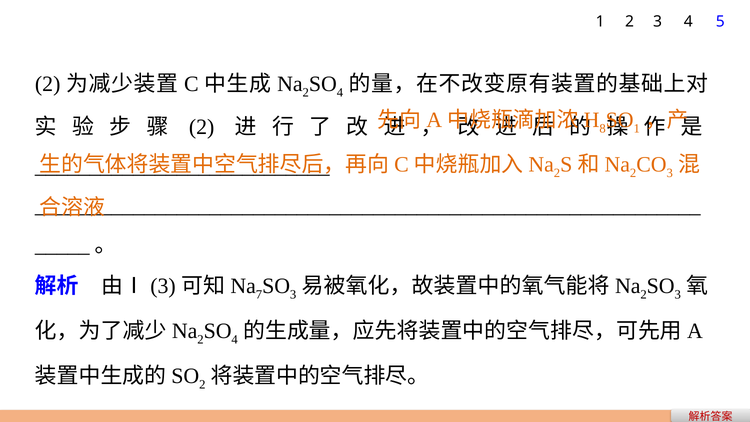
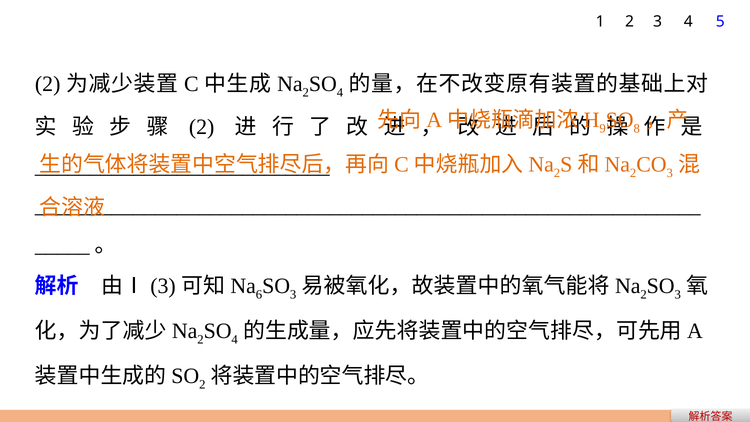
8: 8 -> 9
1 at (637, 128): 1 -> 8
7: 7 -> 6
